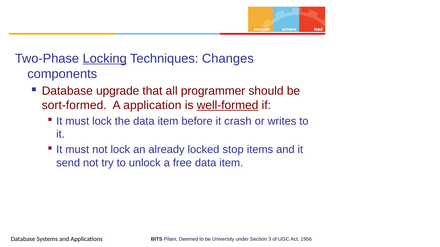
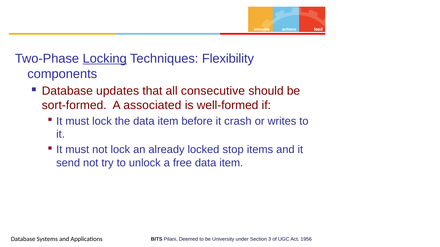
Changes: Changes -> Flexibility
upgrade: upgrade -> updates
programmer: programmer -> consecutive
application: application -> associated
well-formed underline: present -> none
